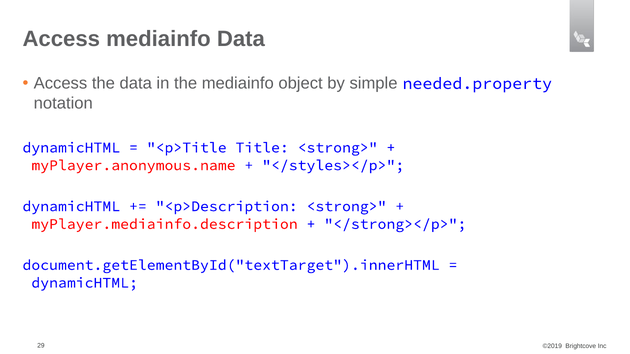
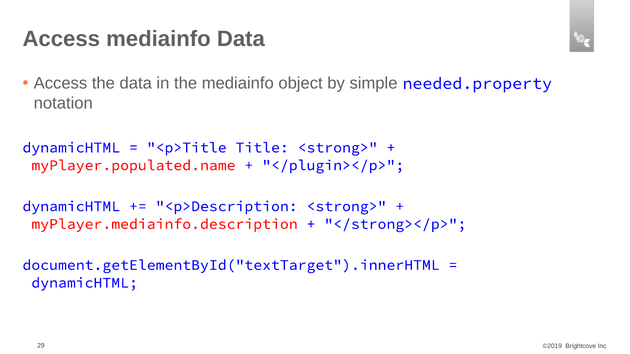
myPlayer.anonymous.name: myPlayer.anonymous.name -> myPlayer.populated.name
</styles></p>: </styles></p> -> </plugin></p>
